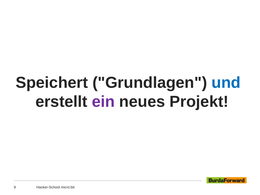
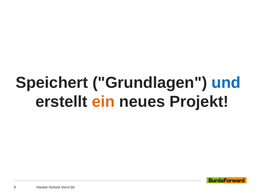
ein colour: purple -> orange
